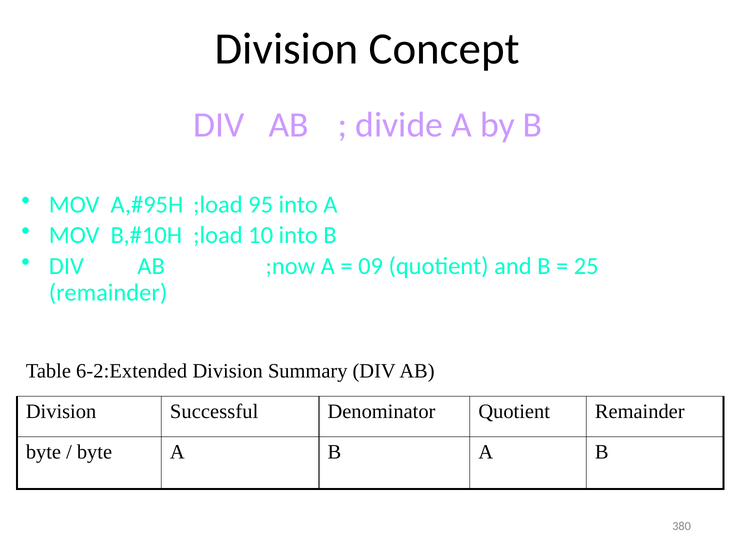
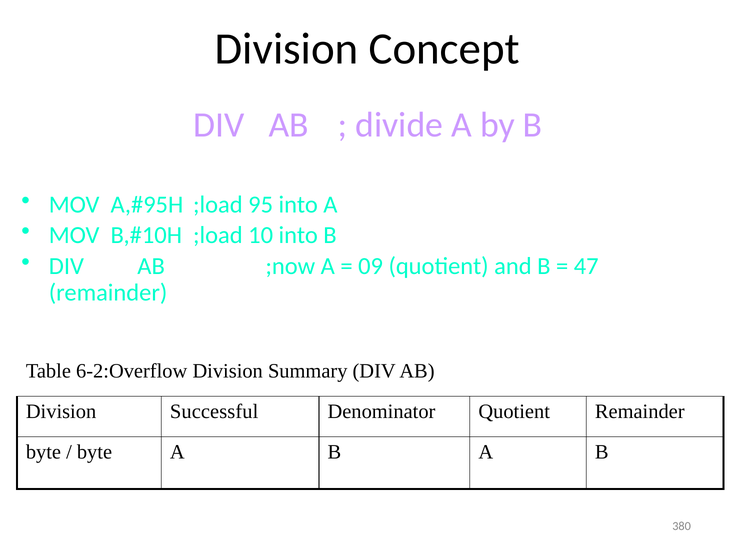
25: 25 -> 47
6-2:Extended: 6-2:Extended -> 6-2:Overflow
